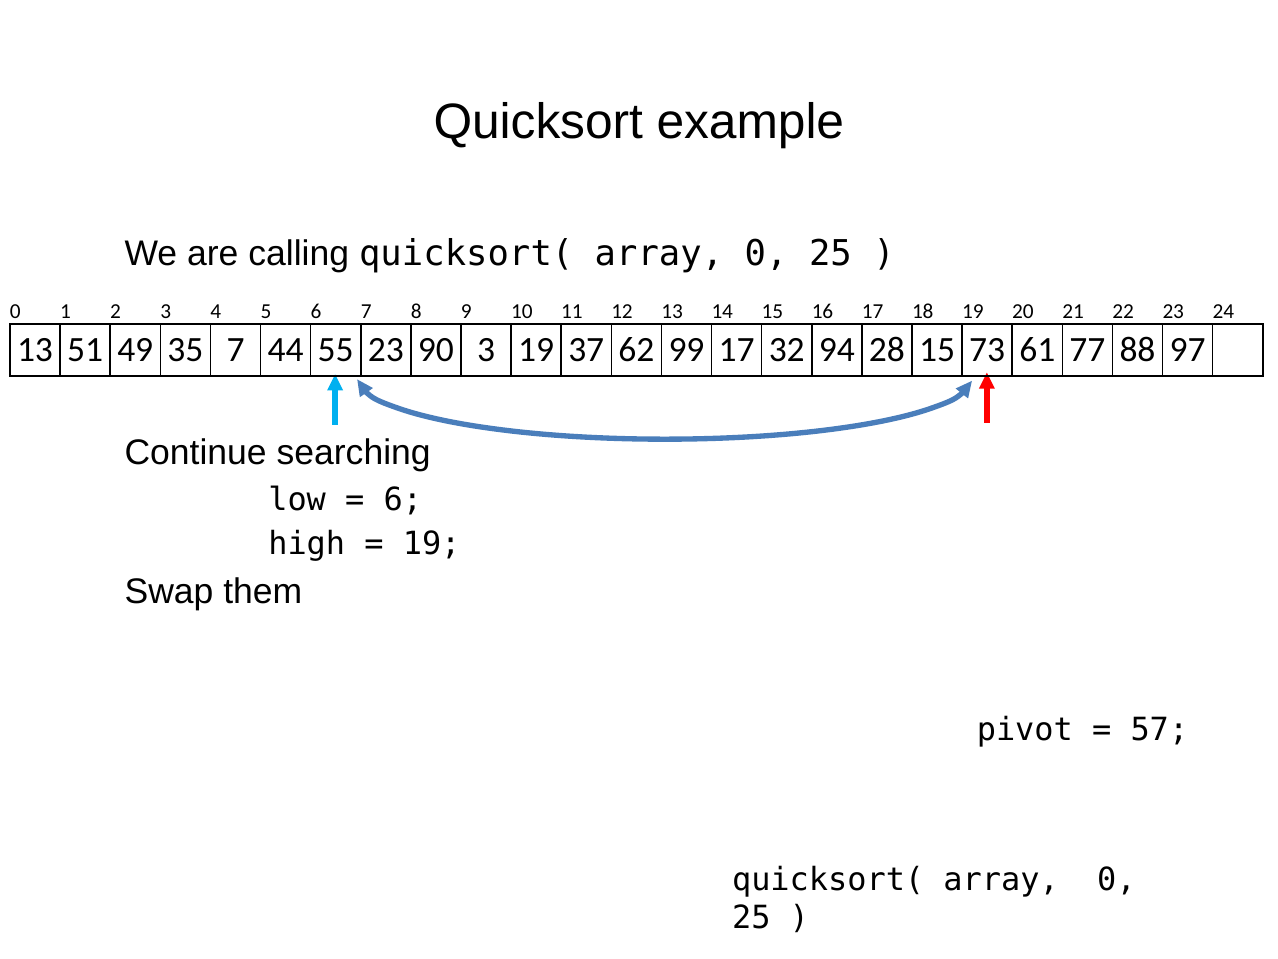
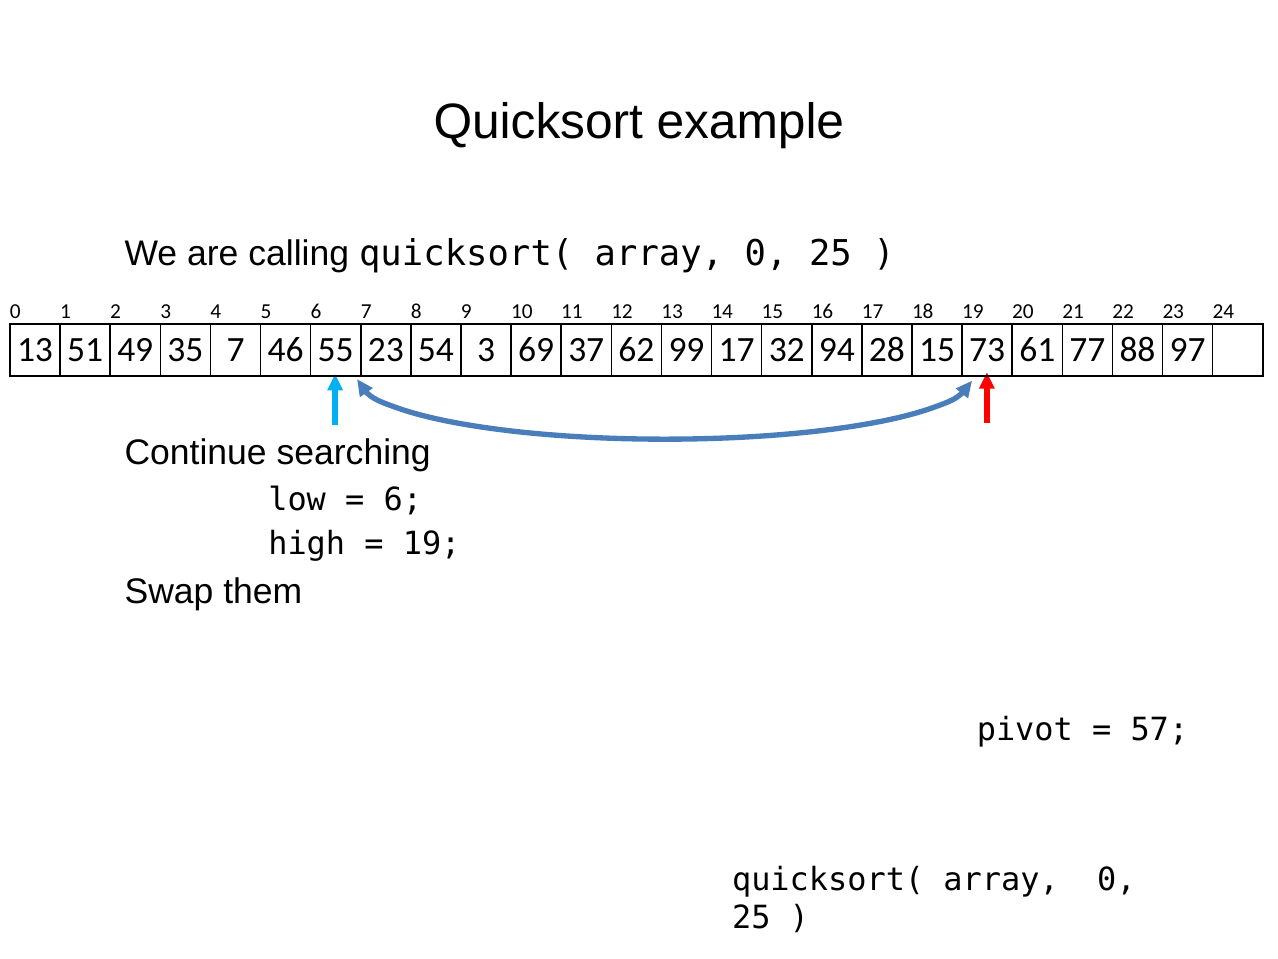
44: 44 -> 46
90: 90 -> 54
3 19: 19 -> 69
